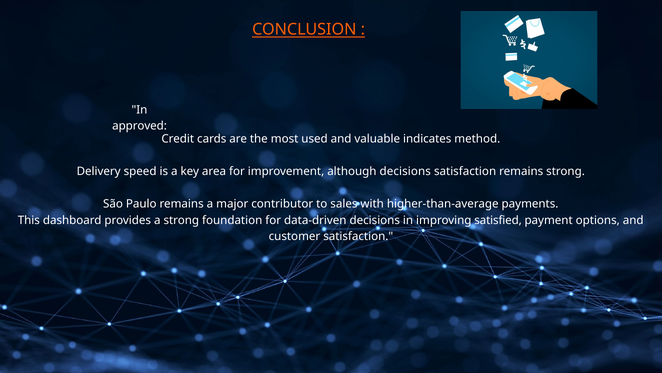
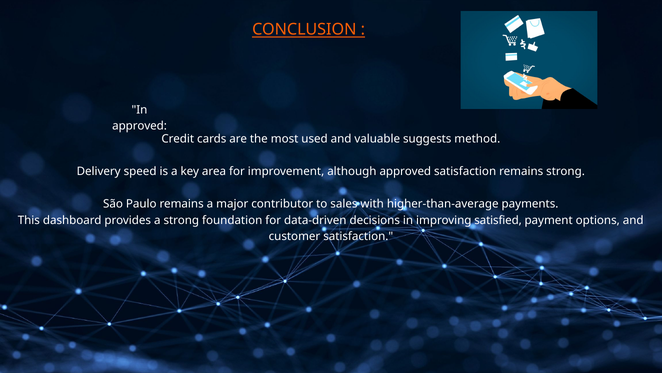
indicates: indicates -> suggests
although decisions: decisions -> approved
